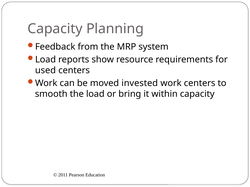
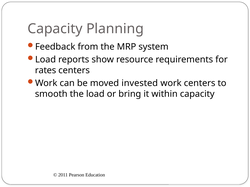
used: used -> rates
